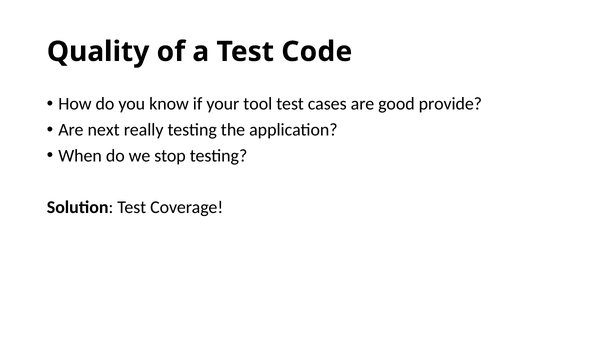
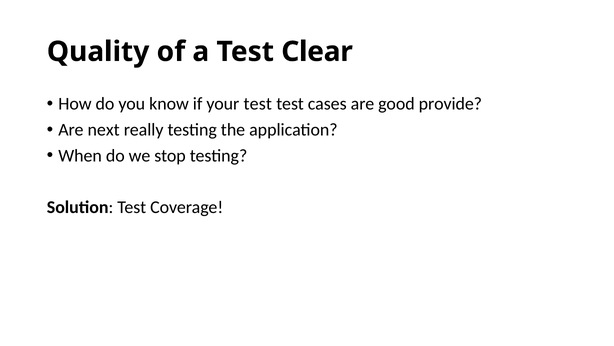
Code: Code -> Clear
your tool: tool -> test
